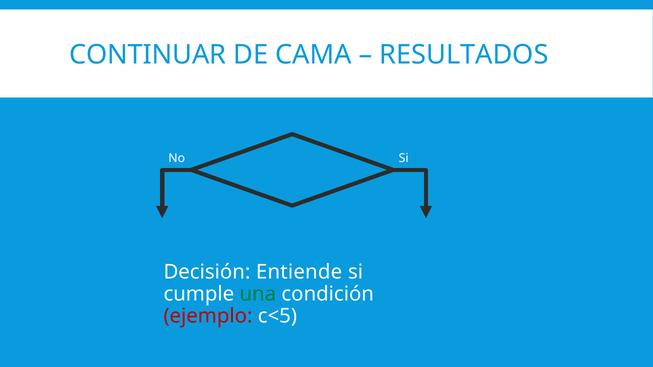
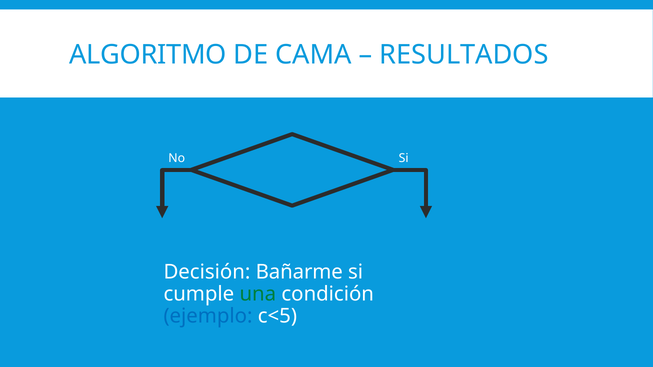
CONTINUAR: CONTINUAR -> ALGORITMO
Entiende: Entiende -> Bañarme
ejemplo colour: red -> blue
